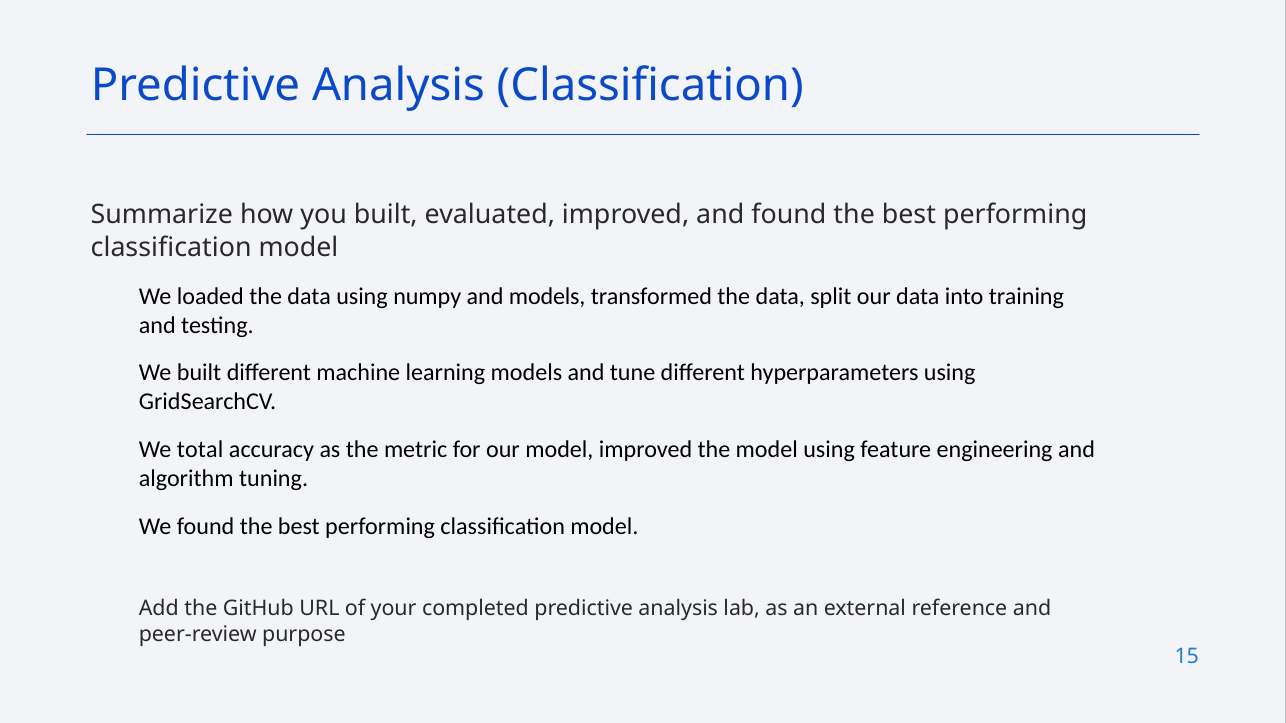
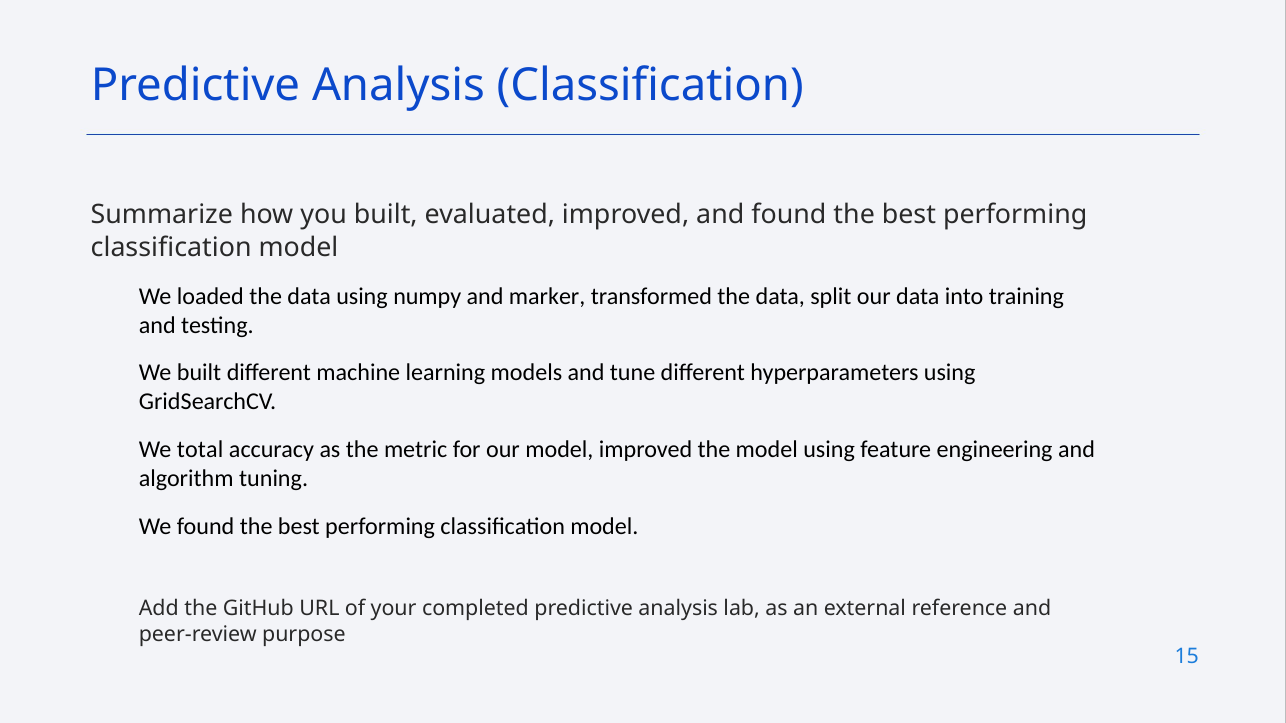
and models: models -> marker
